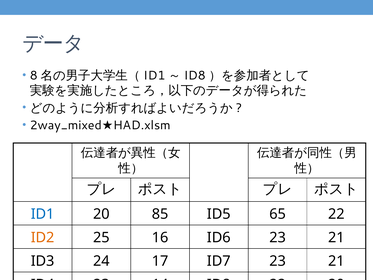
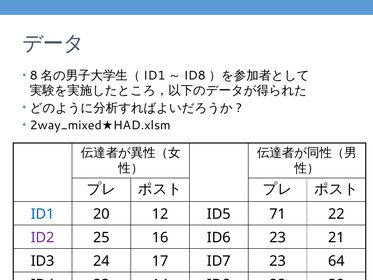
85: 85 -> 12
65: 65 -> 71
ID2 colour: orange -> purple
ID7 23 21: 21 -> 64
